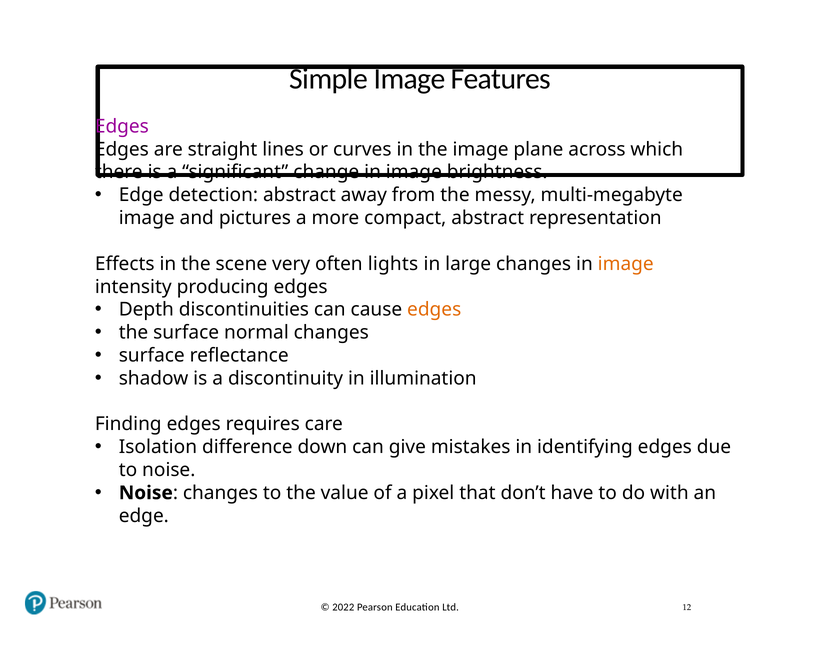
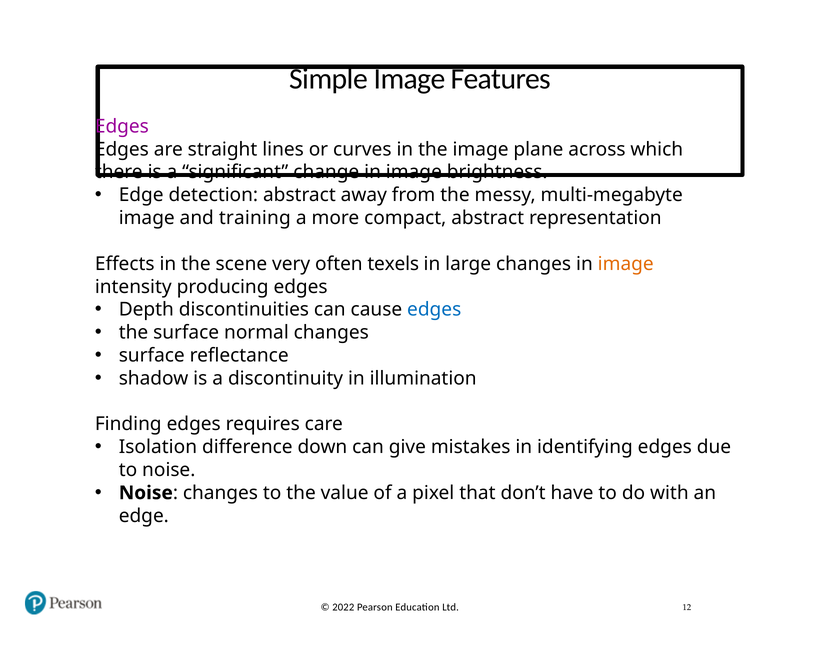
pictures: pictures -> training
lights: lights -> texels
edges at (434, 310) colour: orange -> blue
